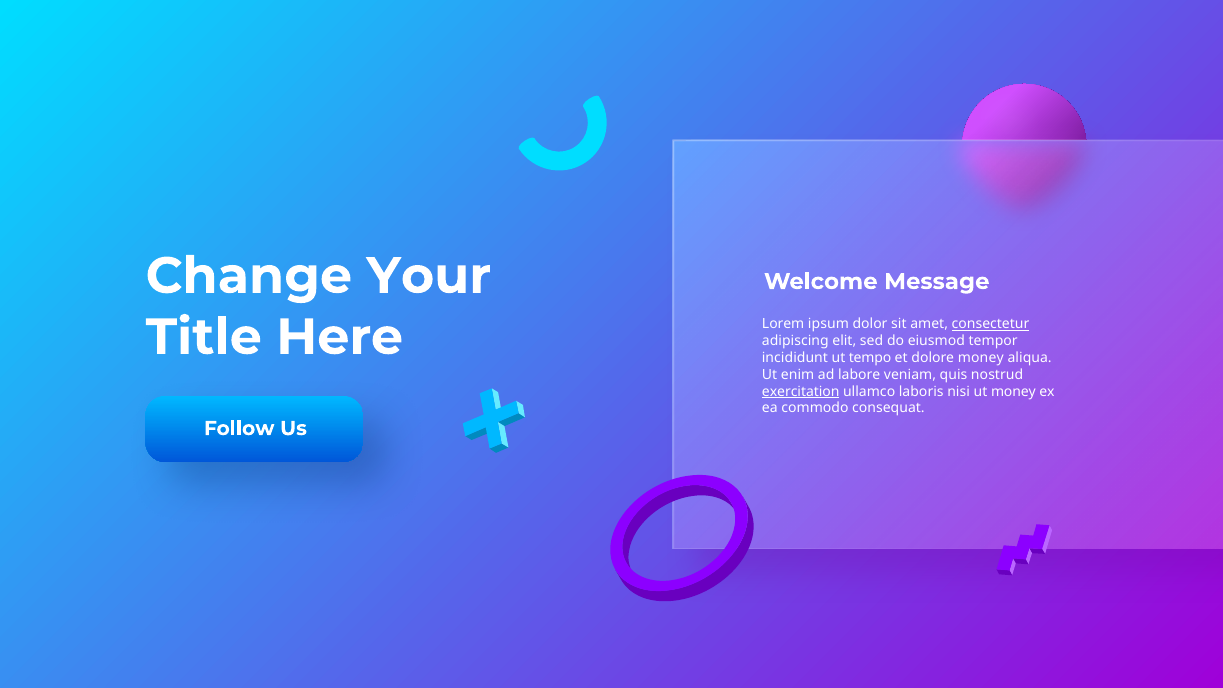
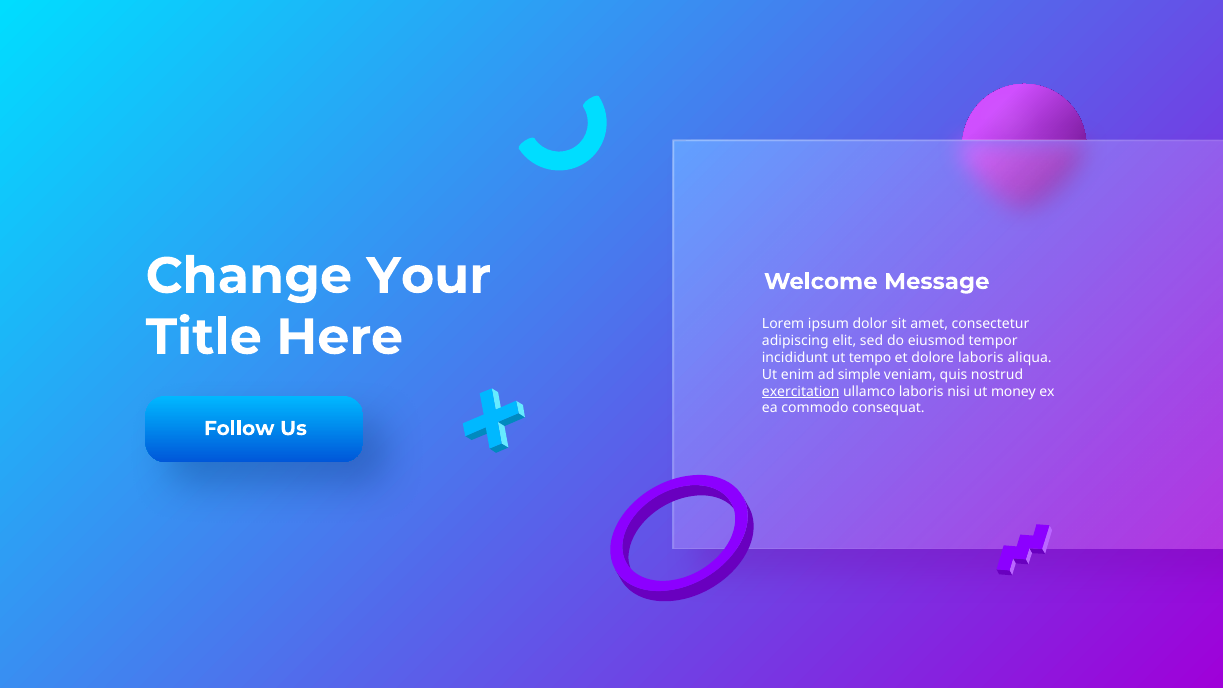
consectetur underline: present -> none
dolore money: money -> laboris
labore: labore -> simple
